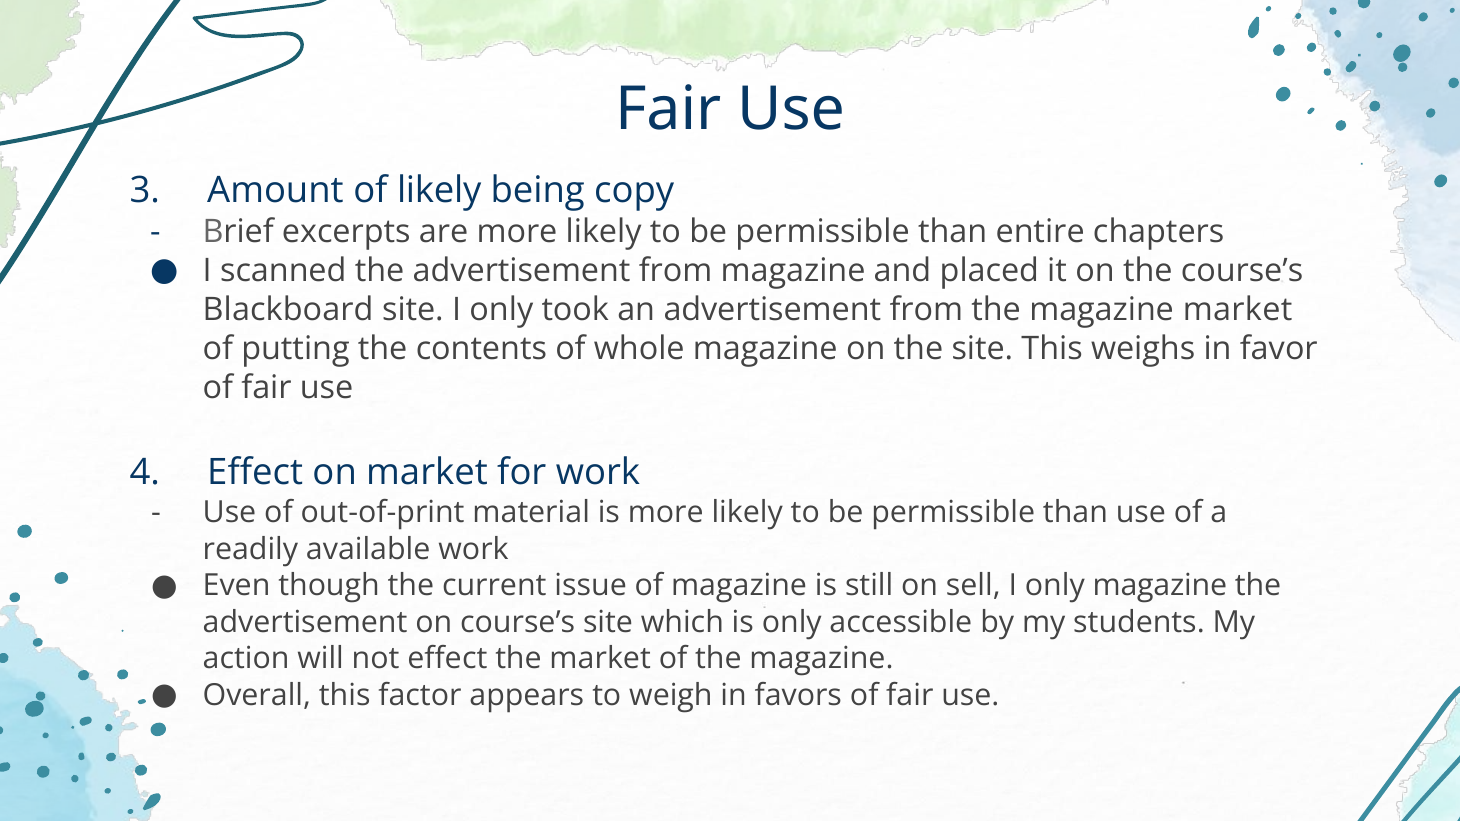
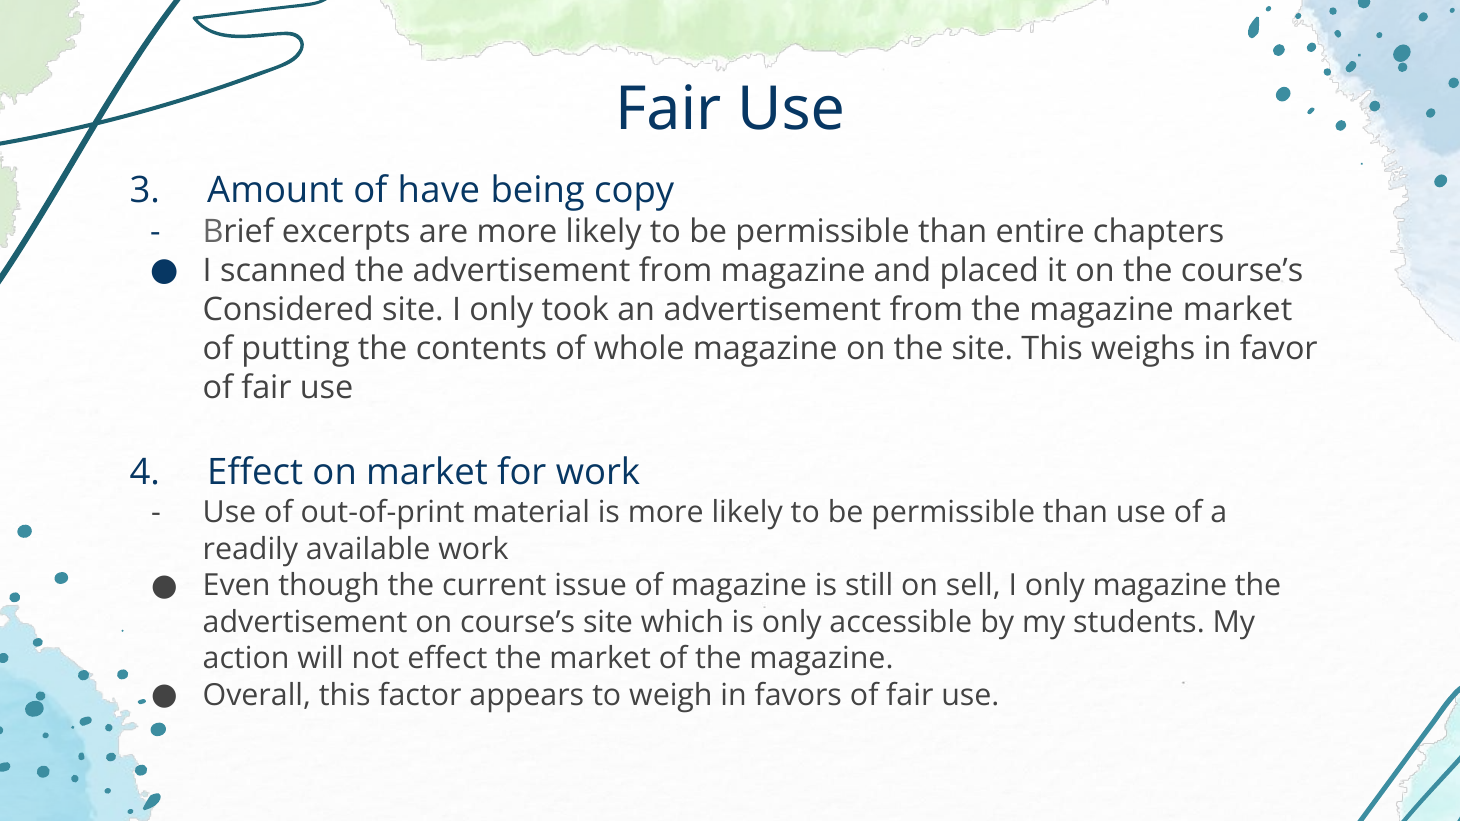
of likely: likely -> have
Blackboard: Blackboard -> Considered
